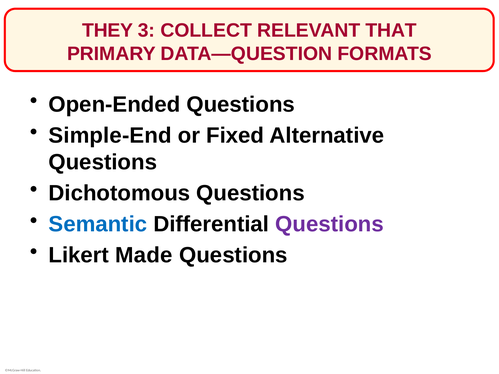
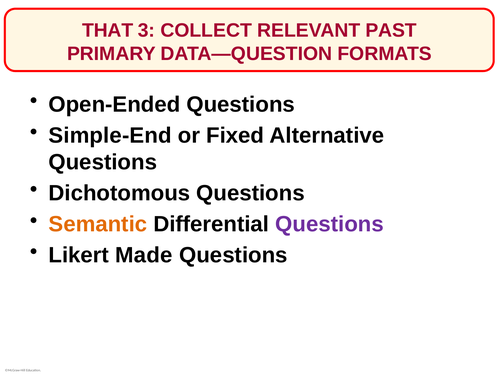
THEY: THEY -> THAT
THAT: THAT -> PAST
Semantic colour: blue -> orange
